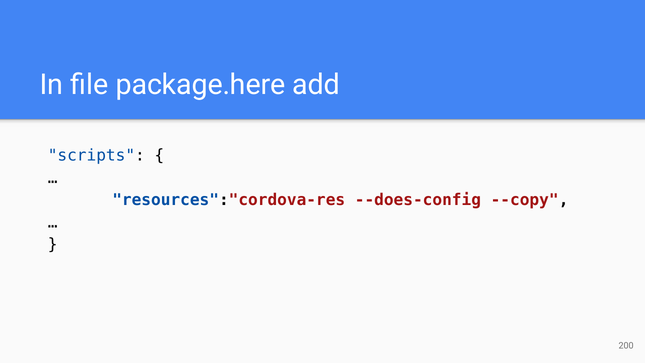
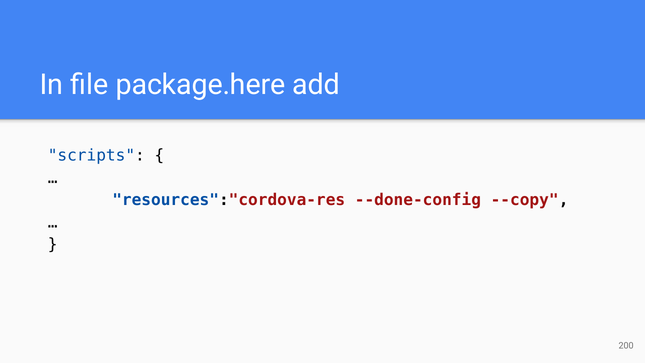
--does-config: --does-config -> --done-config
